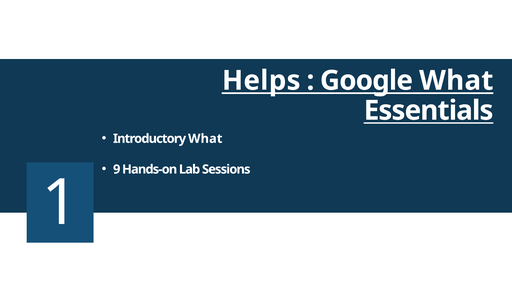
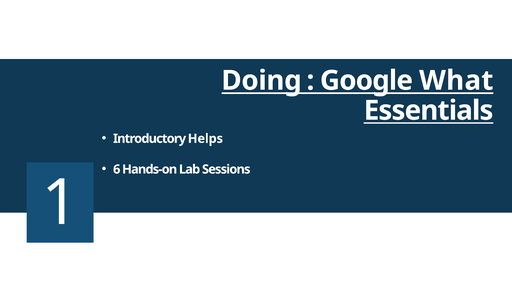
Helps: Helps -> Doing
Introductory What: What -> Helps
9: 9 -> 6
